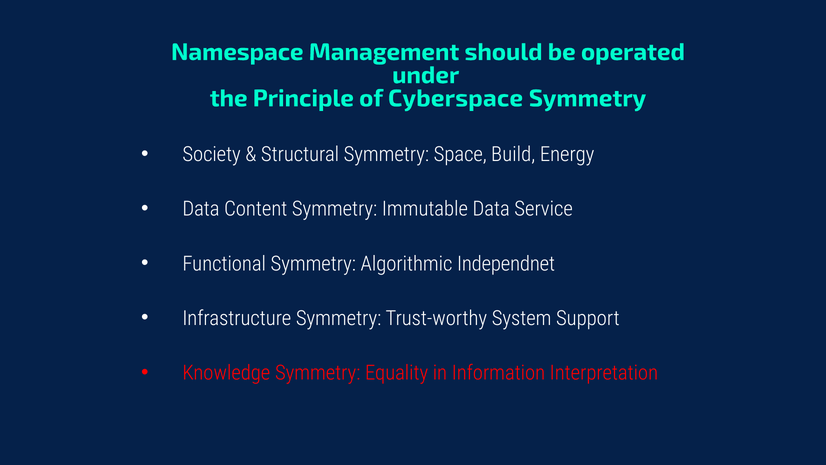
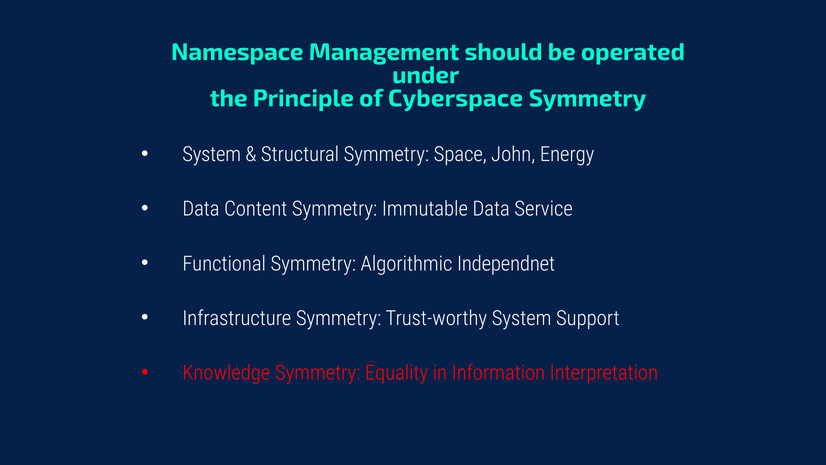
Society at (212, 155): Society -> System
Build: Build -> John
